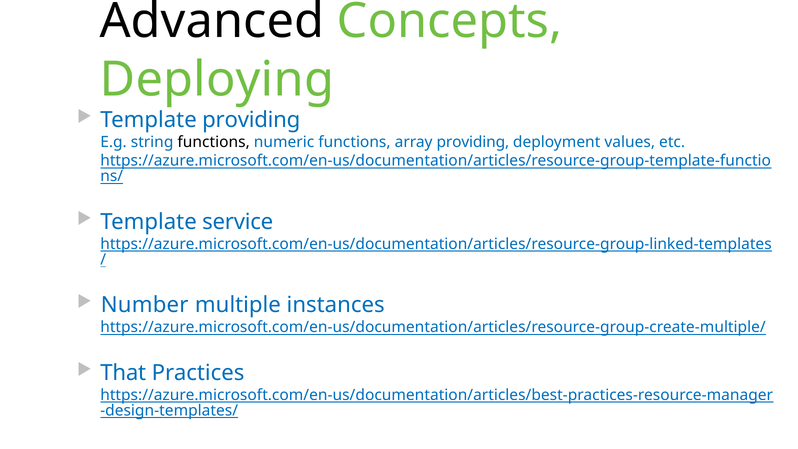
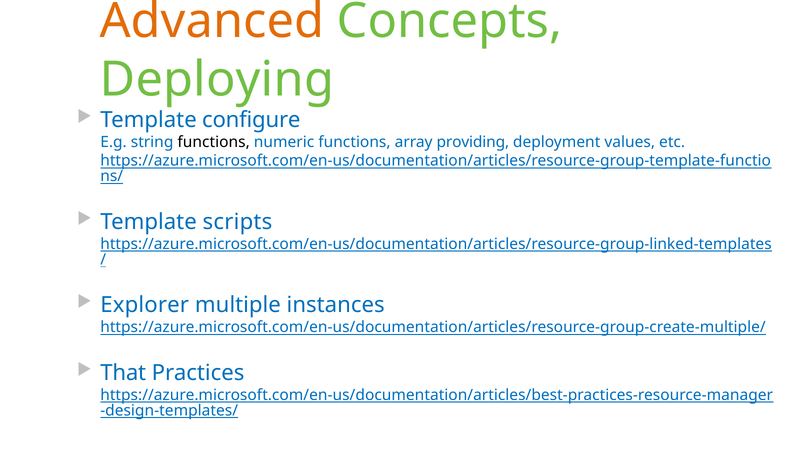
Advanced colour: black -> orange
Template providing: providing -> configure
service: service -> scripts
Number: Number -> Explorer
